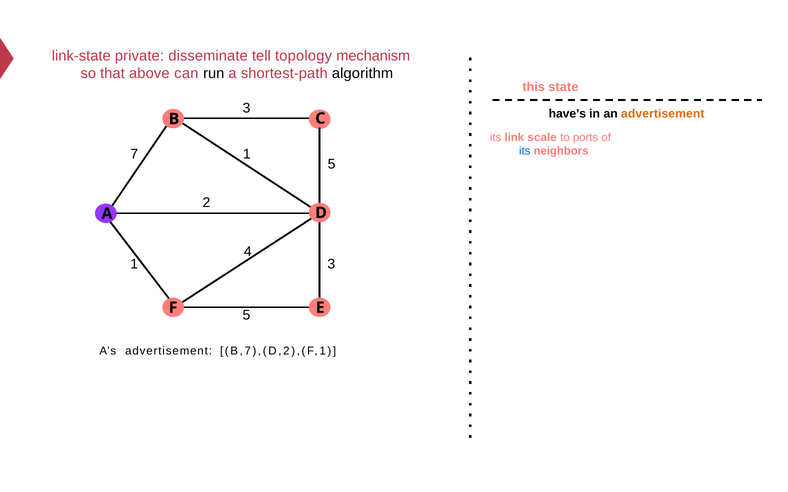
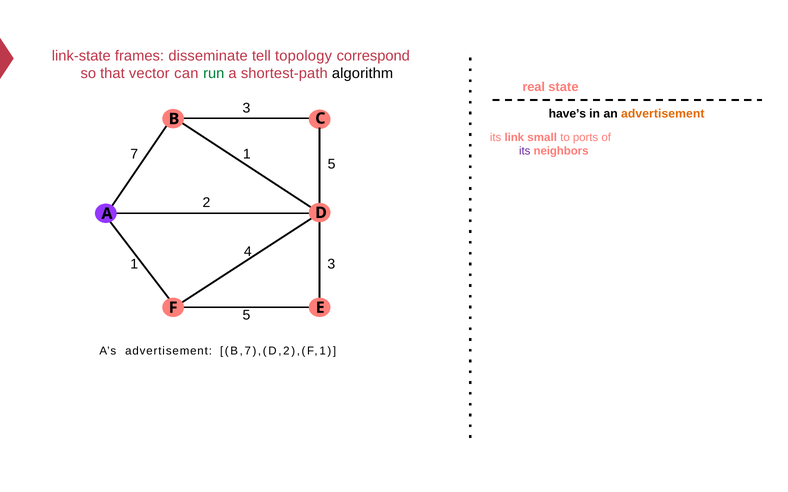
private: private -> frames
mechanism: mechanism -> correspond
above: above -> vector
run colour: black -> green
this: this -> real
scale: scale -> small
its at (525, 151) colour: blue -> purple
